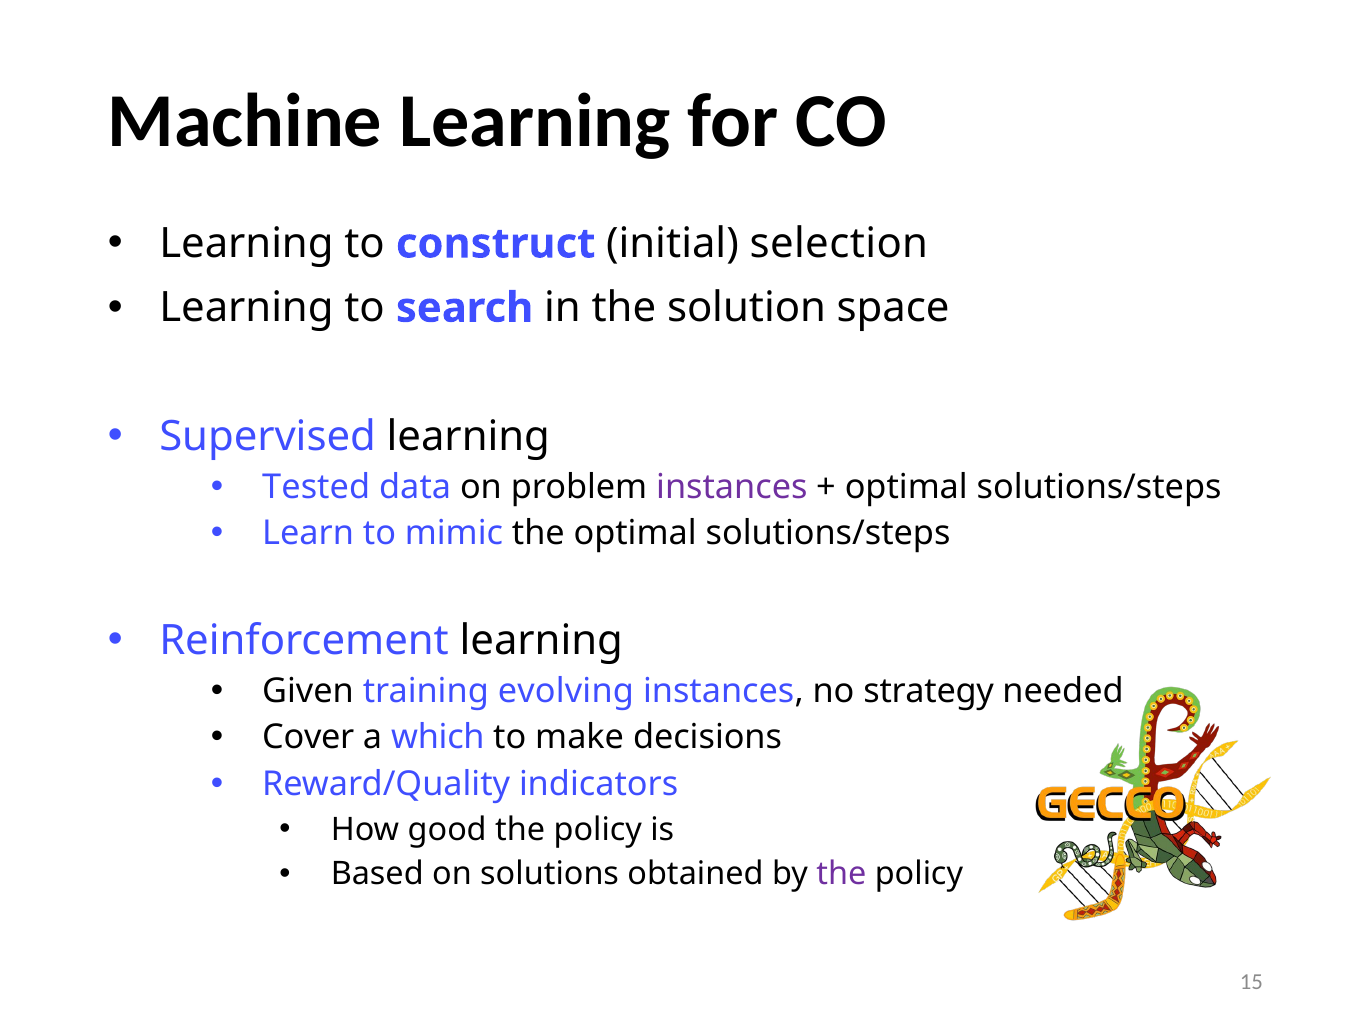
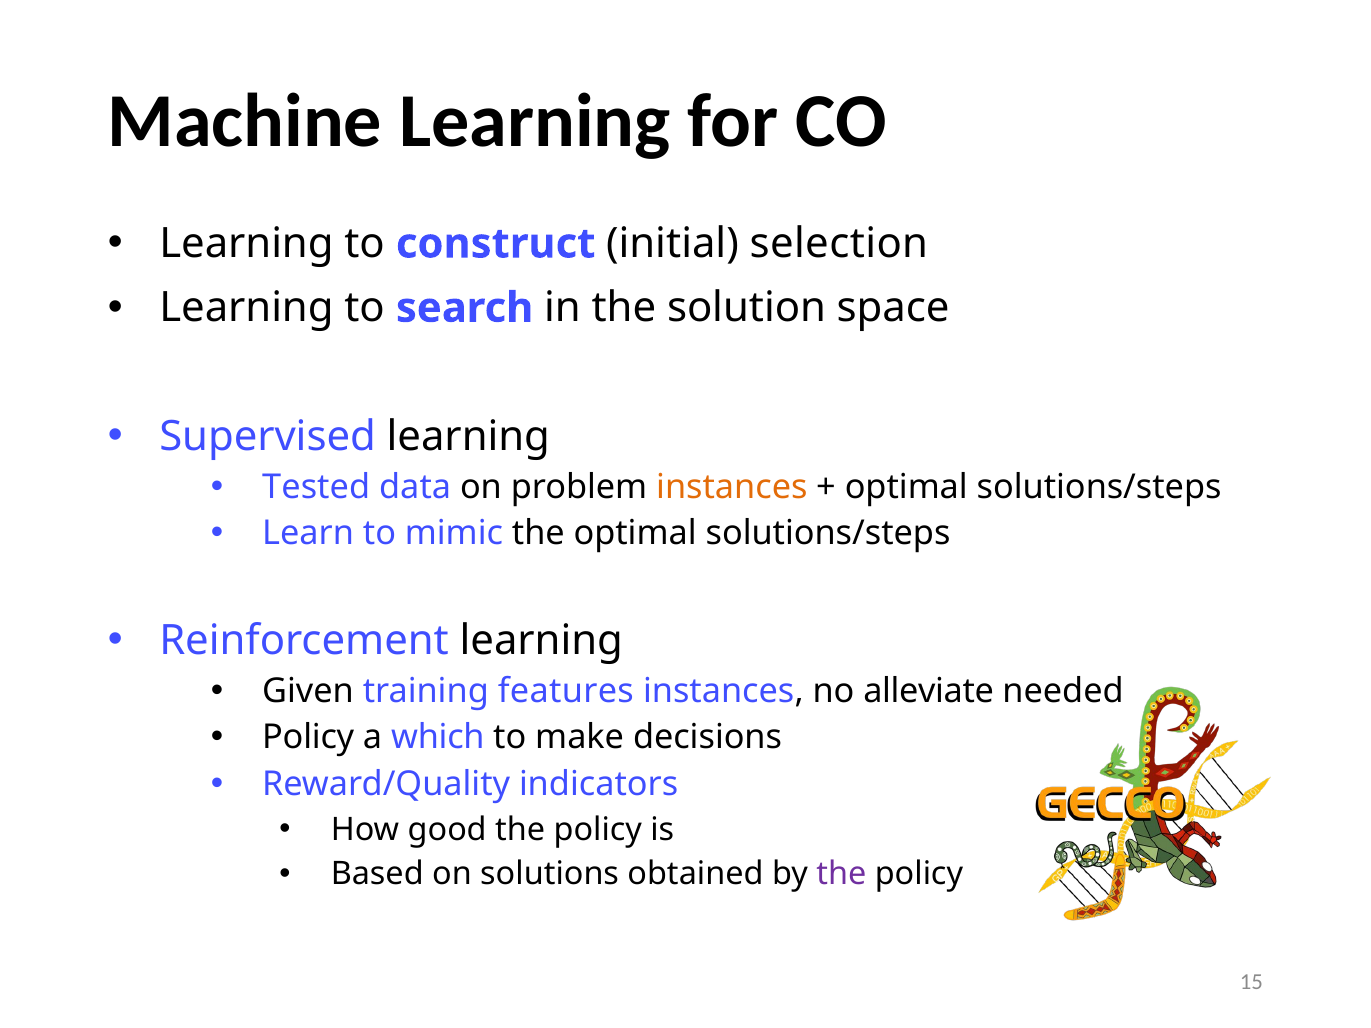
instances at (732, 487) colour: purple -> orange
evolving: evolving -> features
strategy: strategy -> alleviate
Cover at (308, 738): Cover -> Policy
